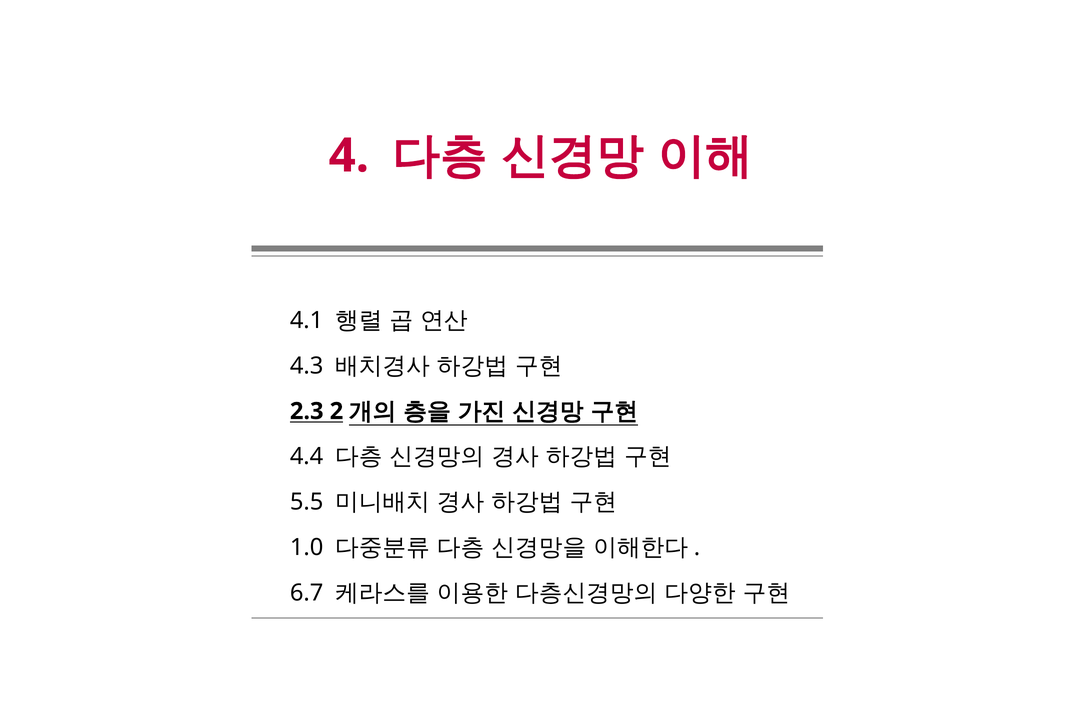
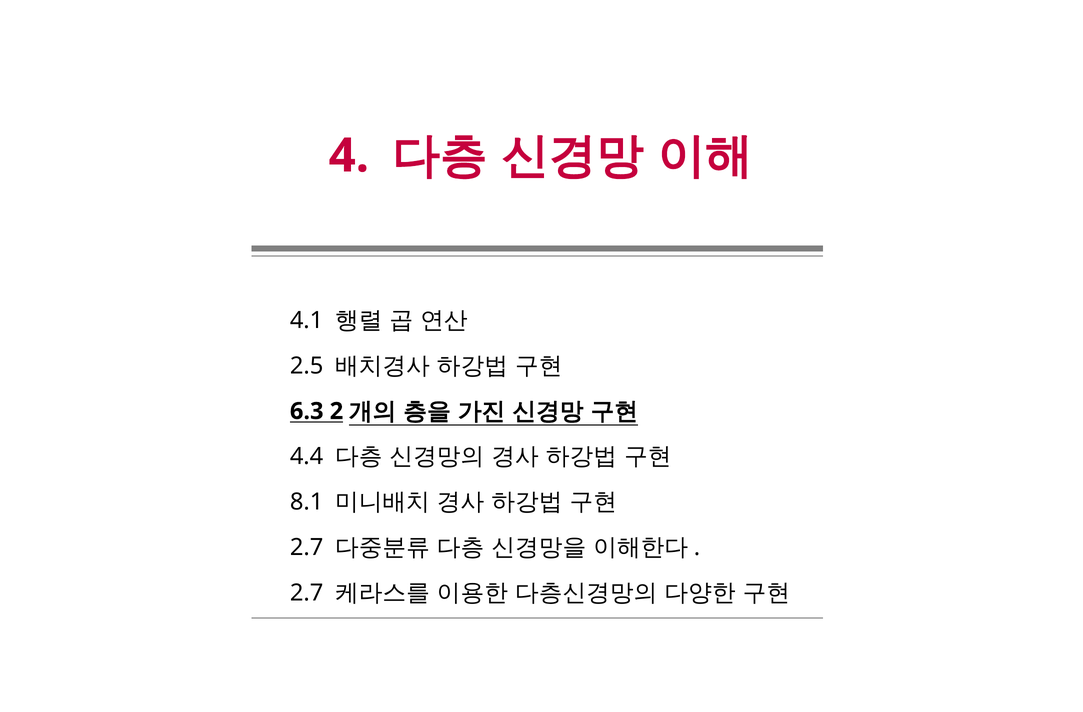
4.3: 4.3 -> 2.5
2.3: 2.3 -> 6.3
5.5: 5.5 -> 8.1
1.0 at (307, 547): 1.0 -> 2.7
6.7 at (307, 592): 6.7 -> 2.7
